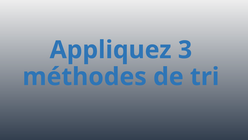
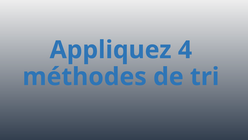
3: 3 -> 4
